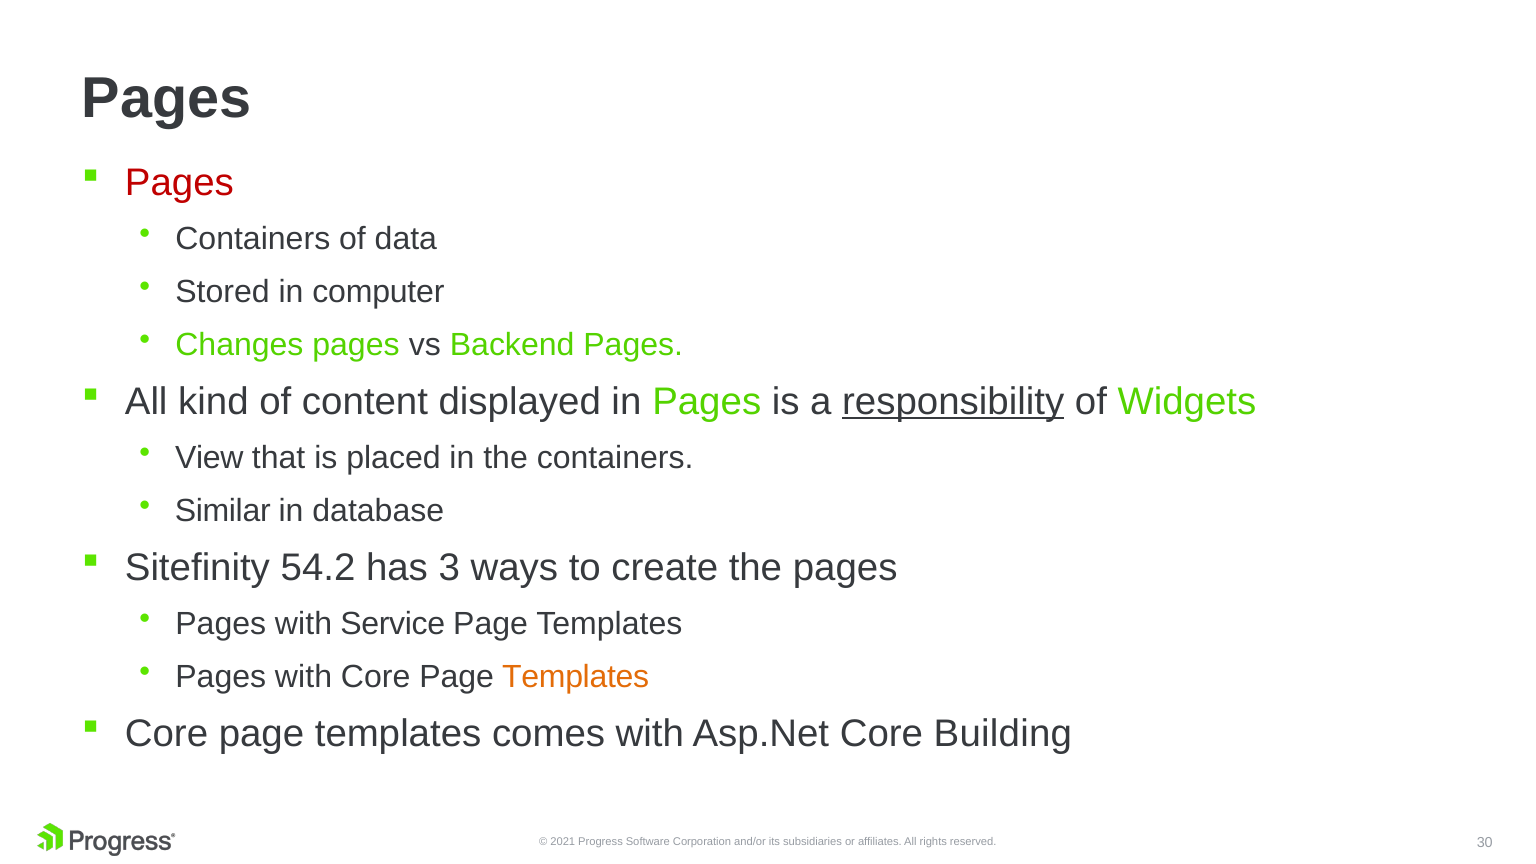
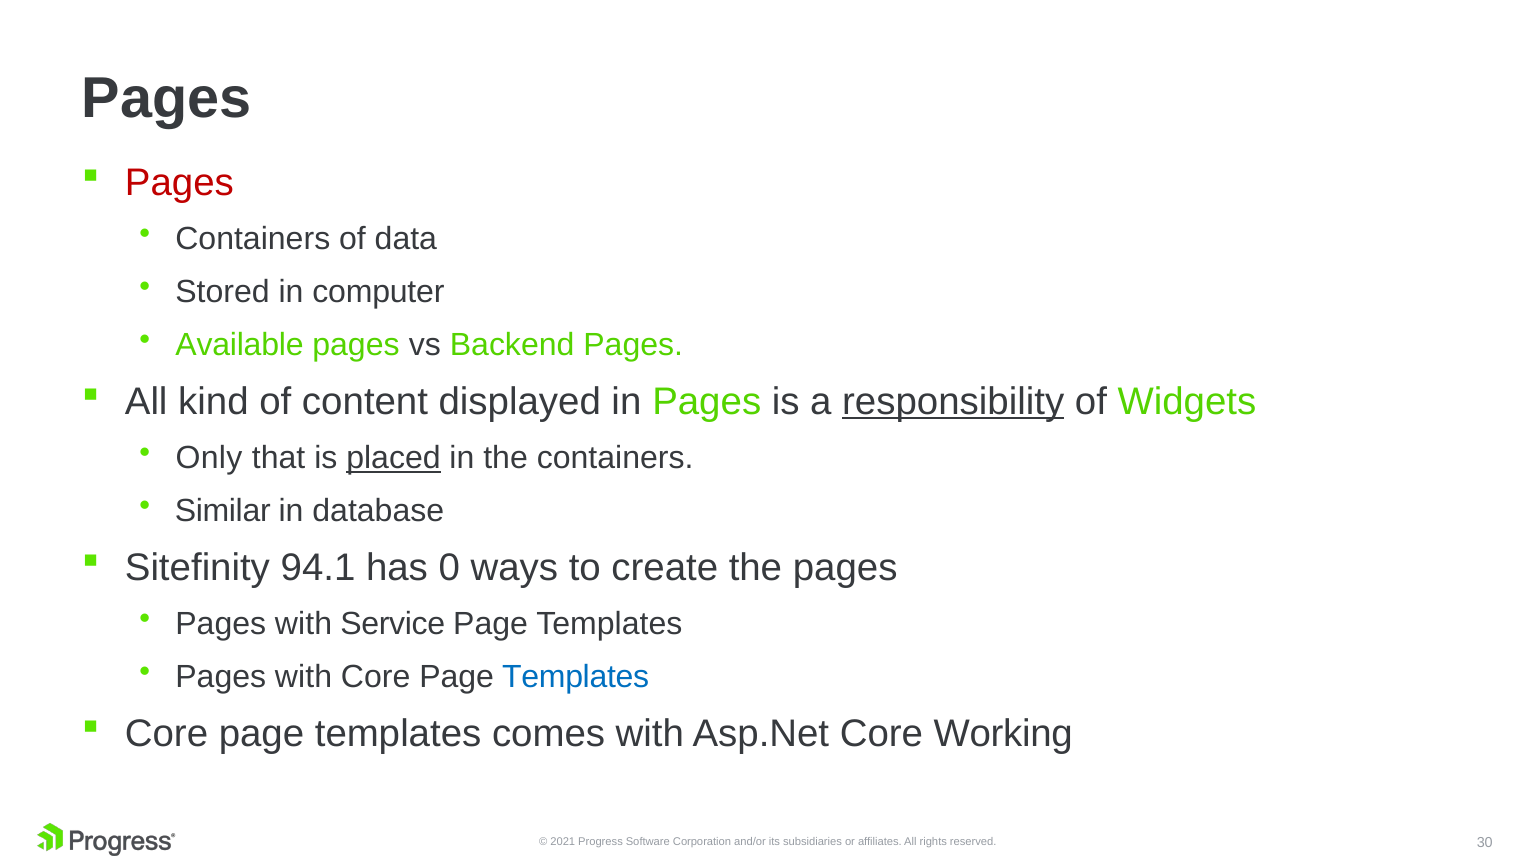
Changes: Changes -> Available
View: View -> Only
placed underline: none -> present
54.2: 54.2 -> 94.1
3: 3 -> 0
Templates at (576, 677) colour: orange -> blue
Building: Building -> Working
